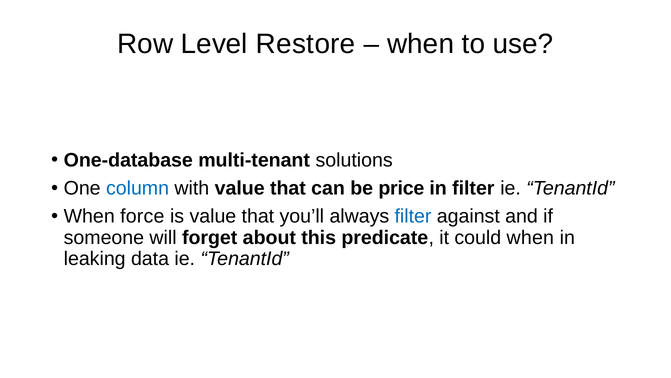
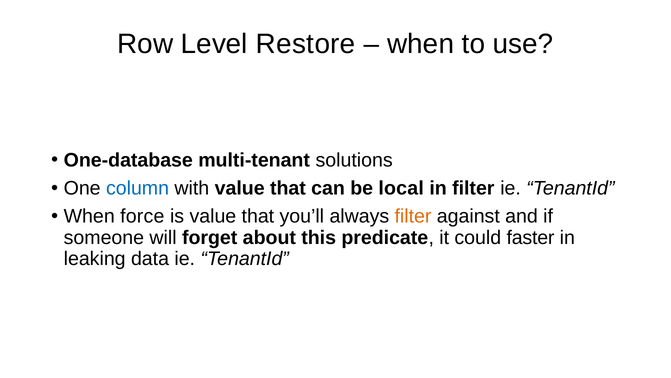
price: price -> local
filter at (413, 216) colour: blue -> orange
could when: when -> faster
